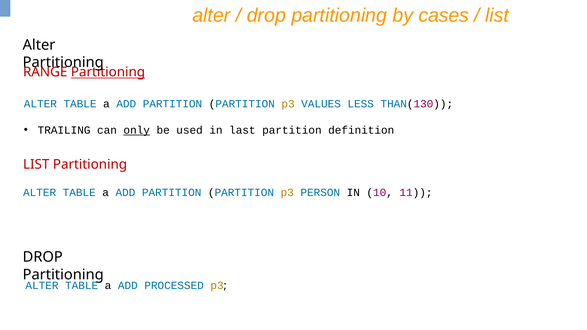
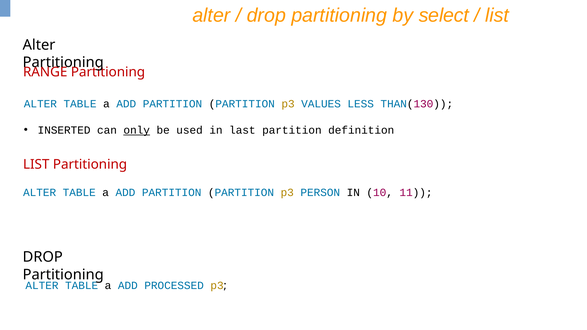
cases: cases -> select
Partitioning at (108, 72) underline: present -> none
TRAILING: TRAILING -> INSERTED
